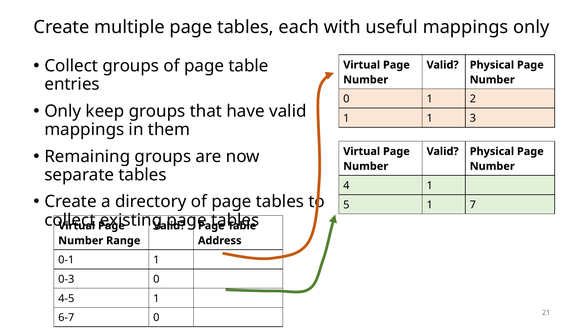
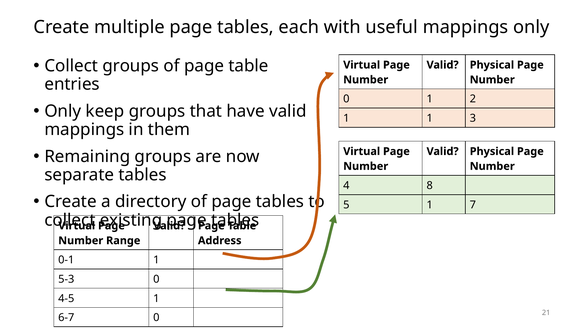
4 1: 1 -> 8
0-3: 0-3 -> 5-3
